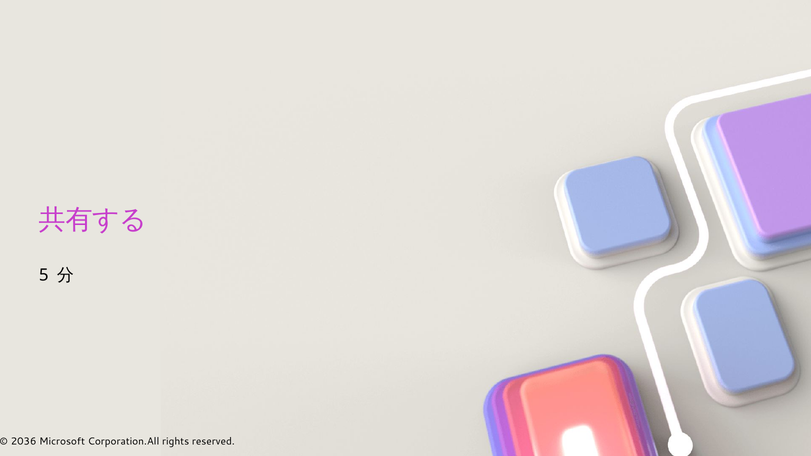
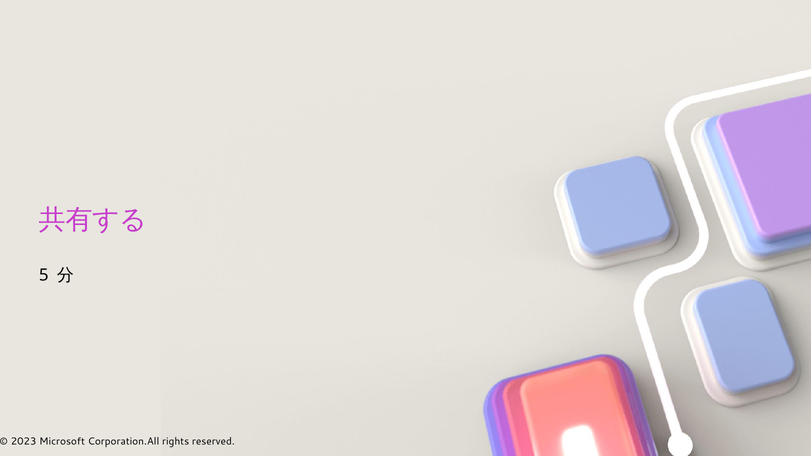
2036: 2036 -> 2023
